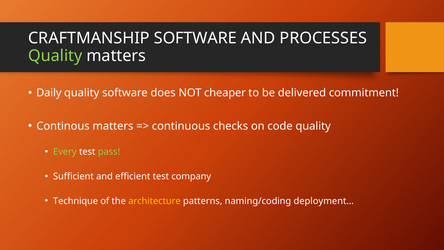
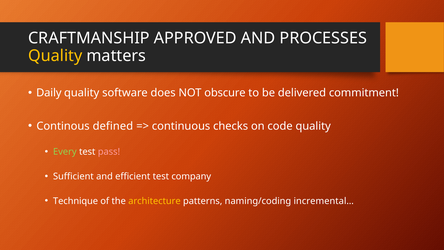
CRAFTMANSHIP SOFTWARE: SOFTWARE -> APPROVED
Quality at (55, 56) colour: light green -> yellow
cheaper: cheaper -> obscure
Continous matters: matters -> defined
pass colour: light green -> pink
deployment…: deployment… -> incremental…
